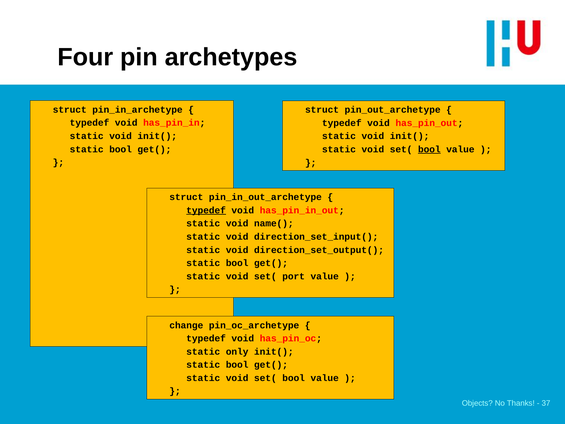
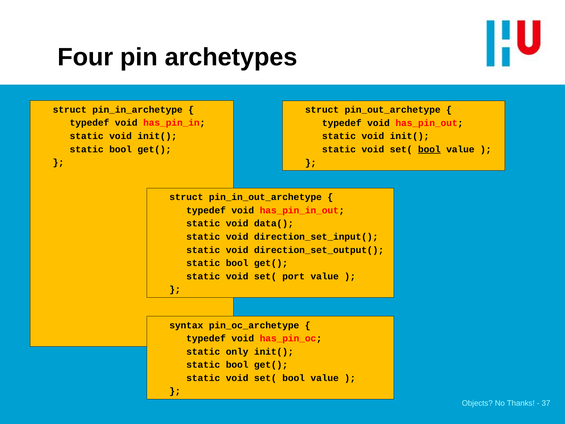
typedef at (206, 210) underline: present -> none
name(: name( -> data(
change: change -> syntax
